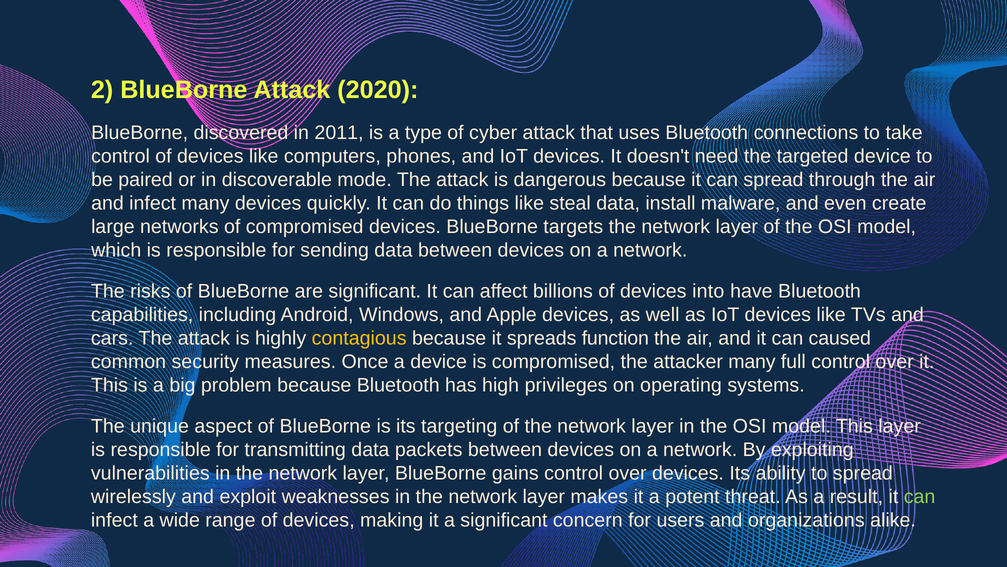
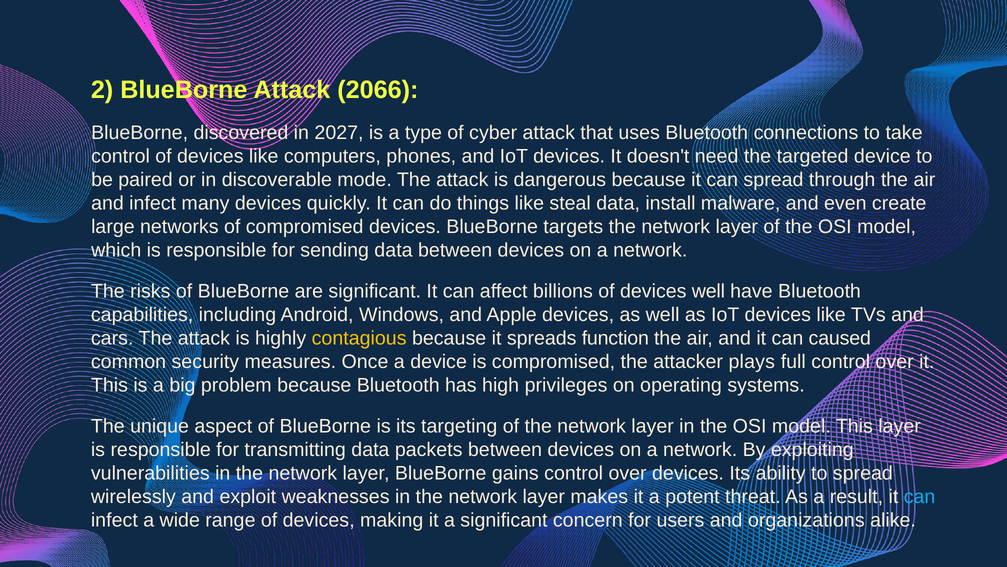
2020: 2020 -> 2066
2011: 2011 -> 2027
devices into: into -> well
attacker many: many -> plays
can at (920, 496) colour: light green -> light blue
